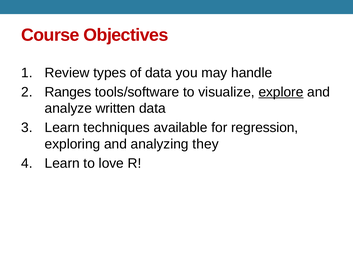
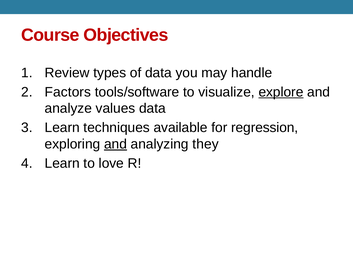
Ranges: Ranges -> Factors
written: written -> values
and at (116, 144) underline: none -> present
